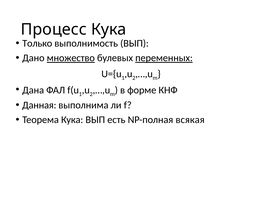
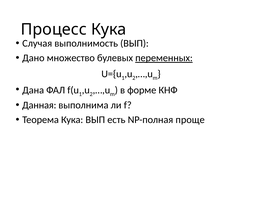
Только: Только -> Случая
множество underline: present -> none
всякая: всякая -> проще
